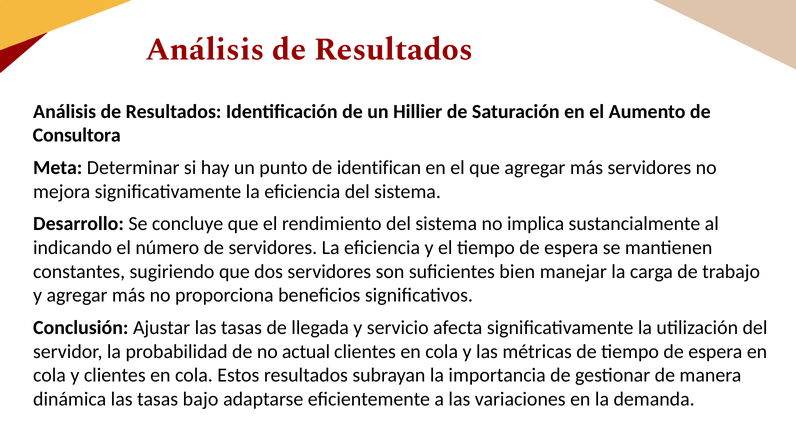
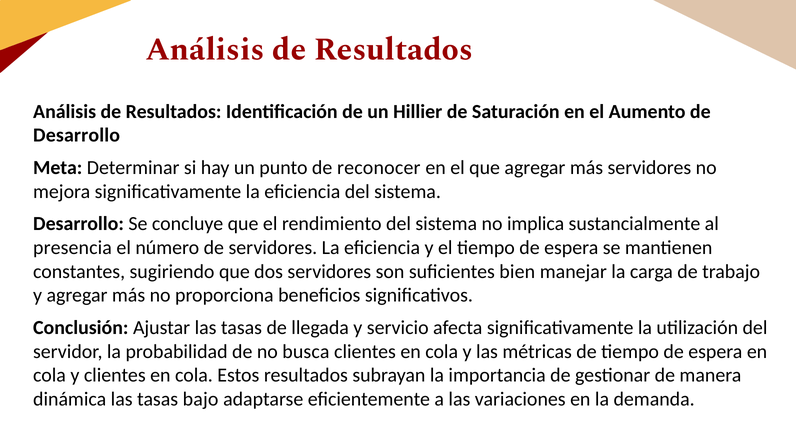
Consultora at (77, 135): Consultora -> Desarrollo
identifican: identifican -> reconocer
indicando: indicando -> presencia
actual: actual -> busca
